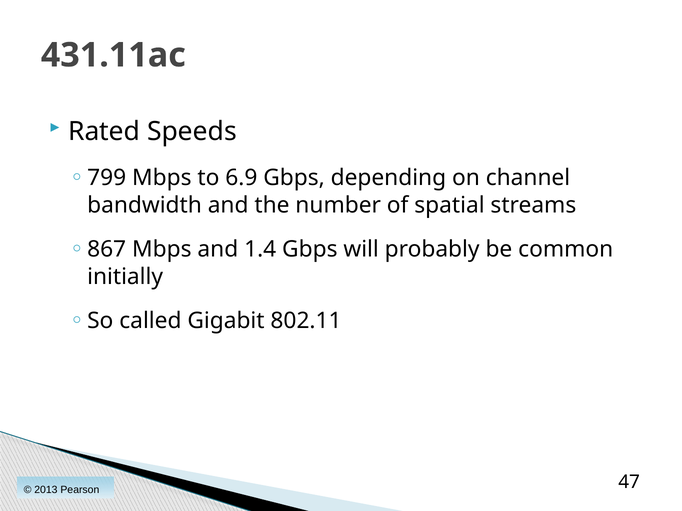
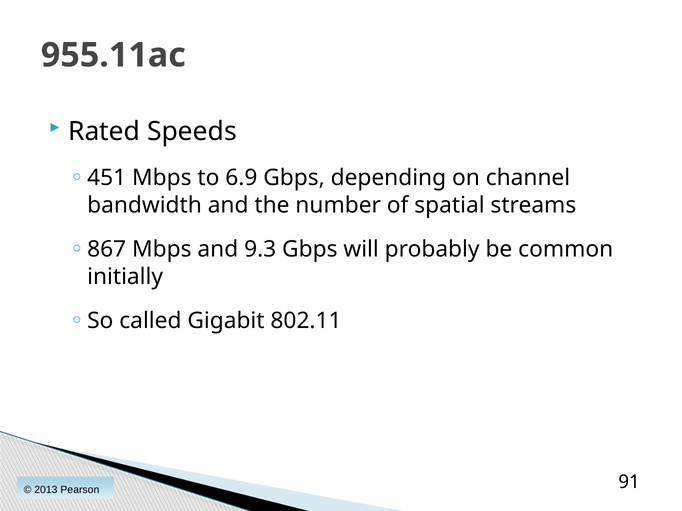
431.11ac: 431.11ac -> 955.11ac
799: 799 -> 451
1.4: 1.4 -> 9.3
47: 47 -> 91
